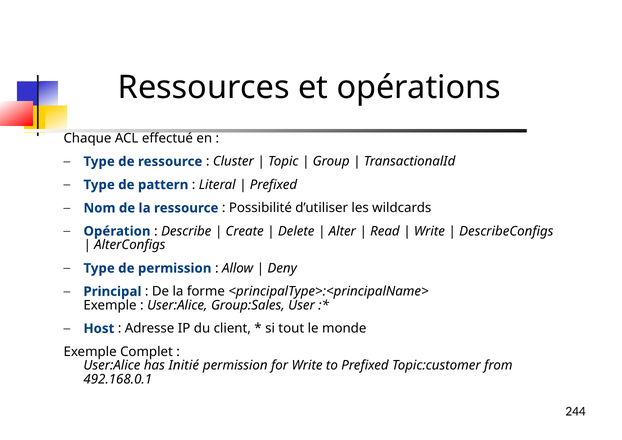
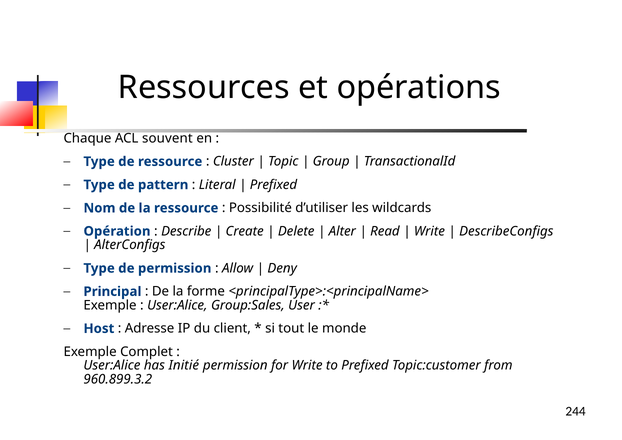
effectué: effectué -> souvent
492.168.0.1: 492.168.0.1 -> 960.899.3.2
